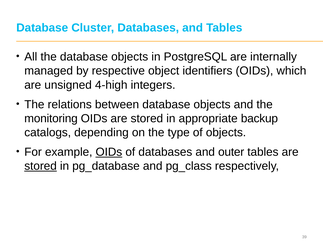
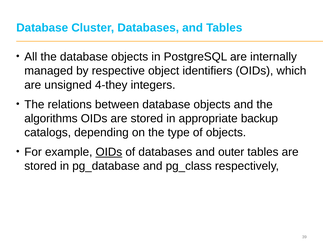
4-high: 4-high -> 4-they
monitoring: monitoring -> algorithms
stored at (41, 166) underline: present -> none
